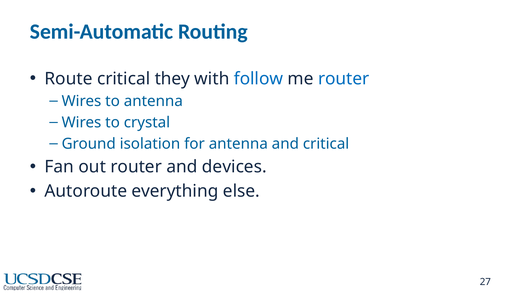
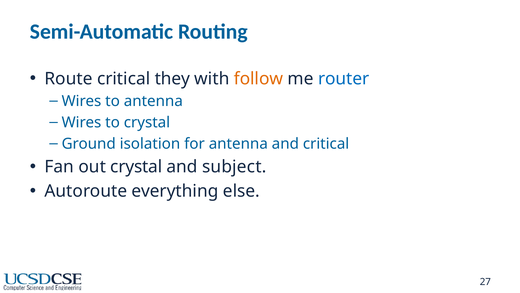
follow colour: blue -> orange
out router: router -> crystal
devices: devices -> subject
